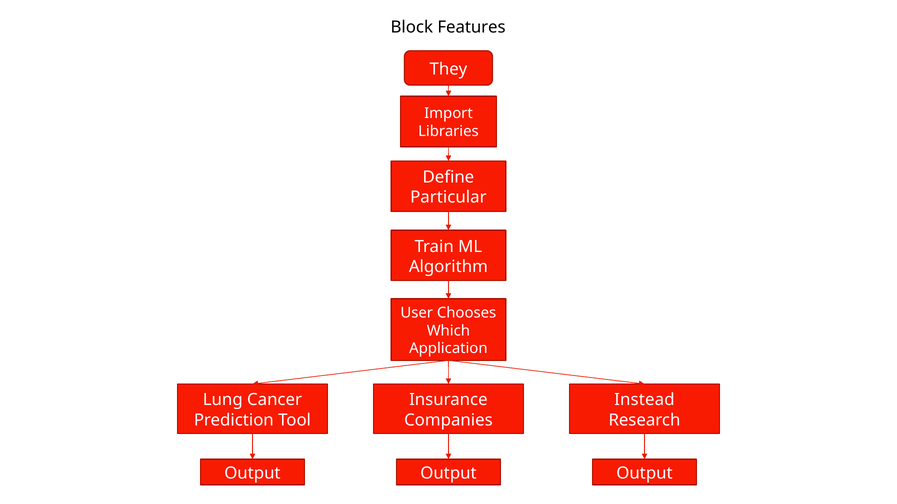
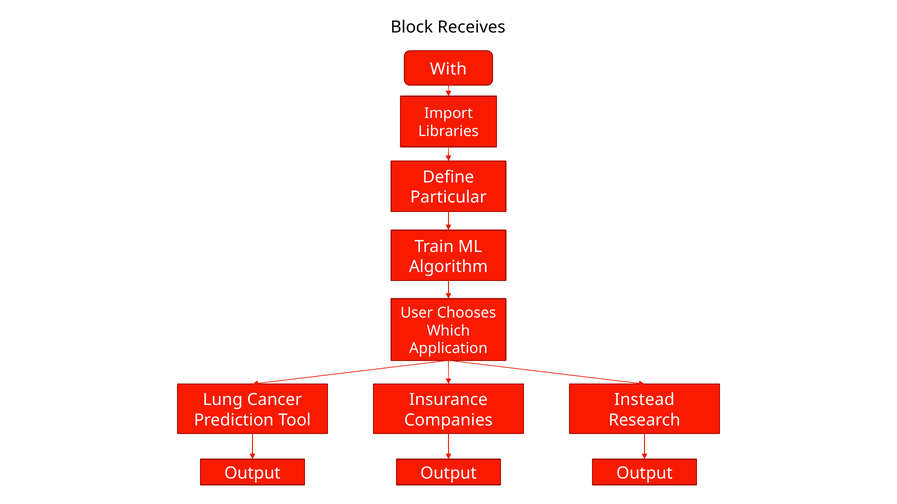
Features: Features -> Receives
They: They -> With
